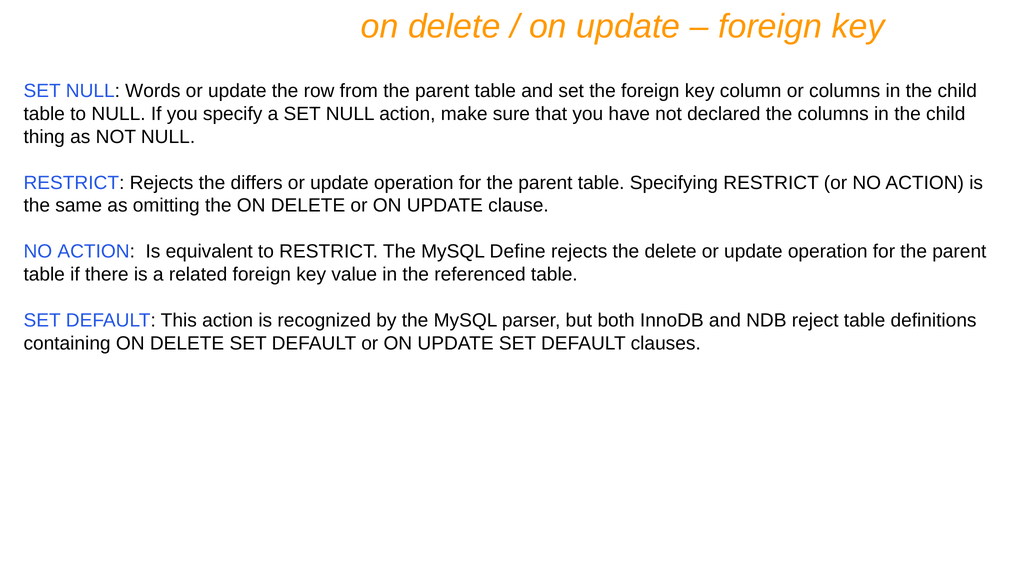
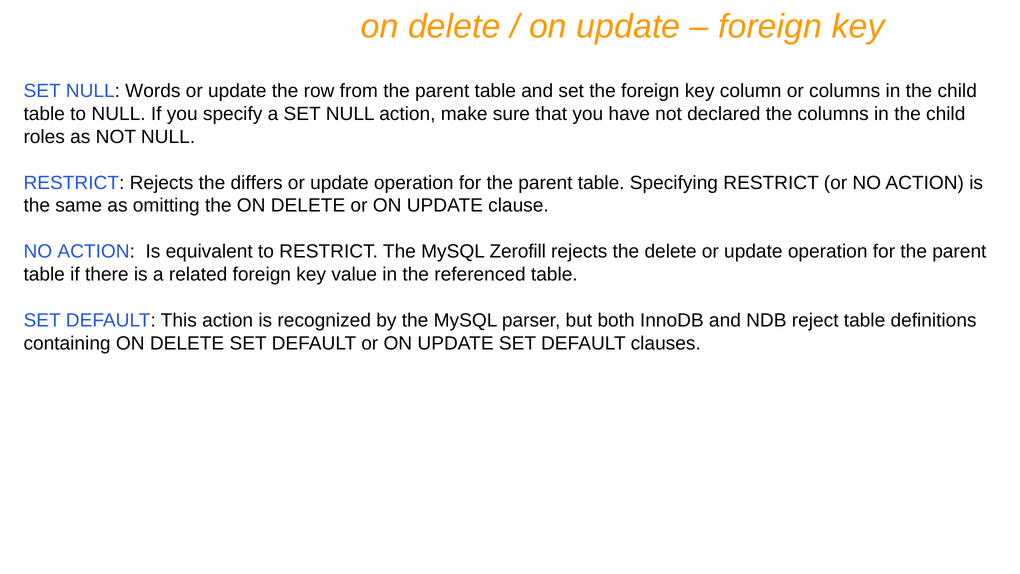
thing: thing -> roles
Define: Define -> Zerofill
